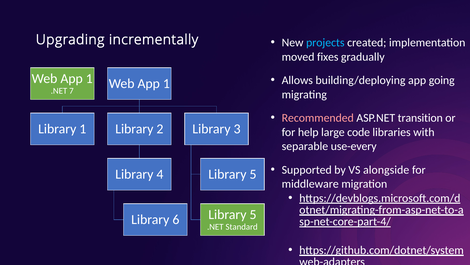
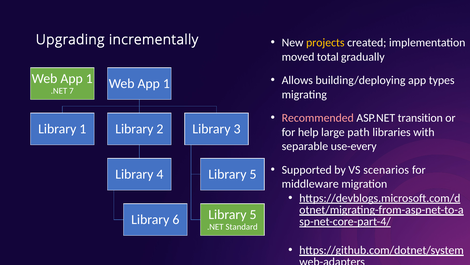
projects colour: light blue -> yellow
fixes: fixes -> total
going: going -> types
code: code -> path
alongside: alongside -> scenarios
